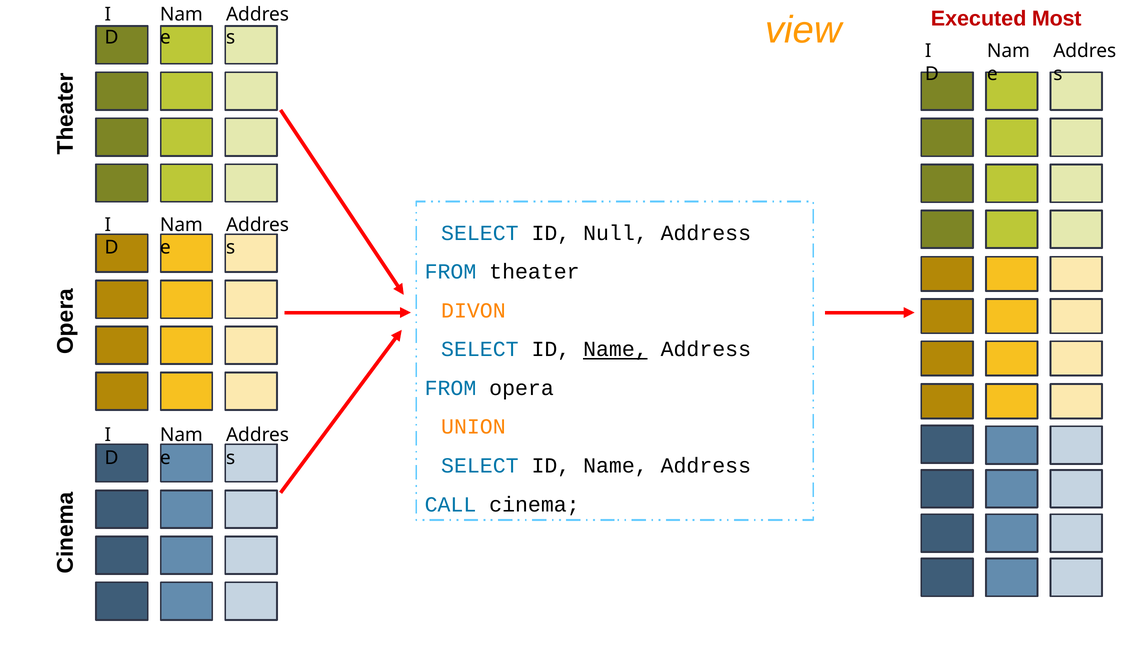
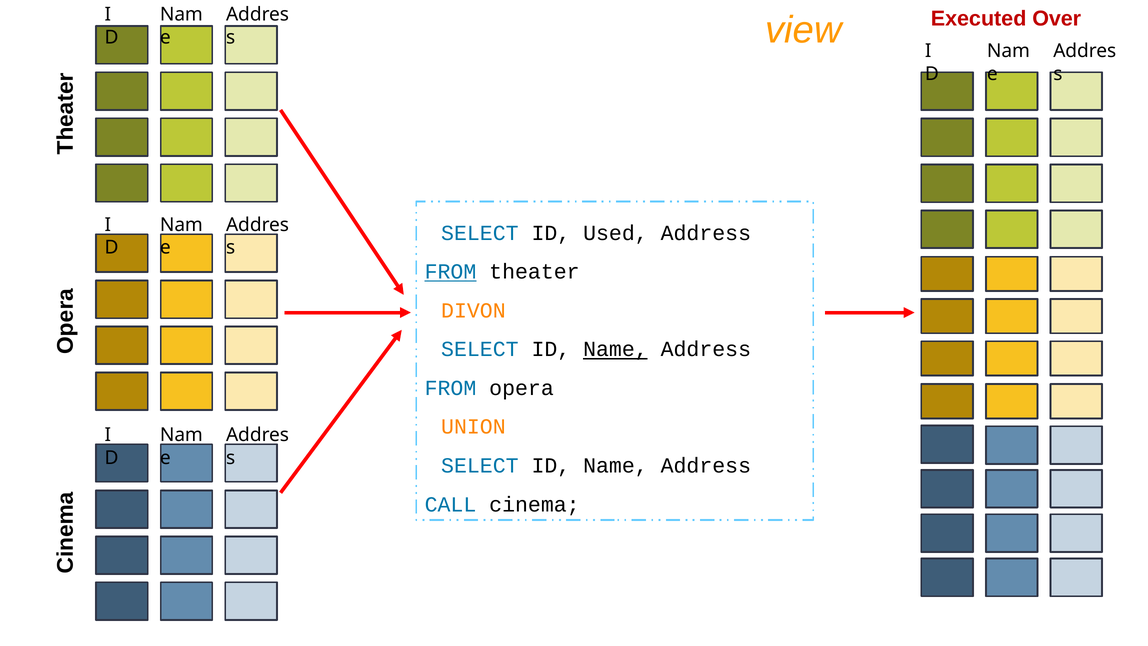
Most: Most -> Over
Null: Null -> Used
FROM at (450, 272) underline: none -> present
